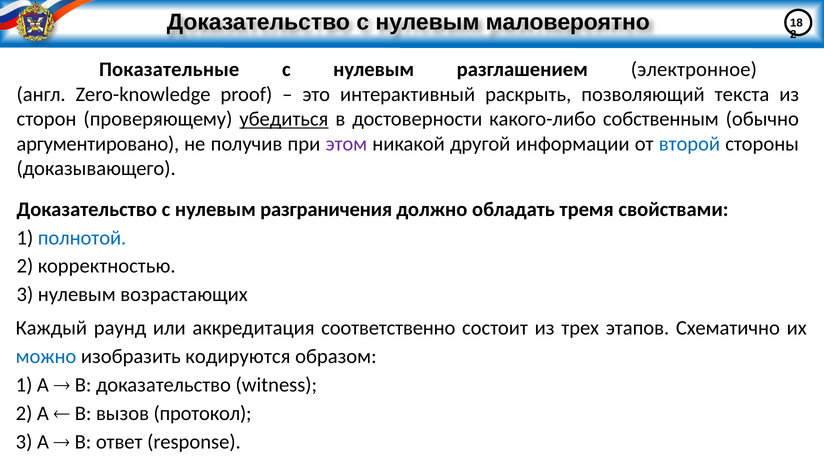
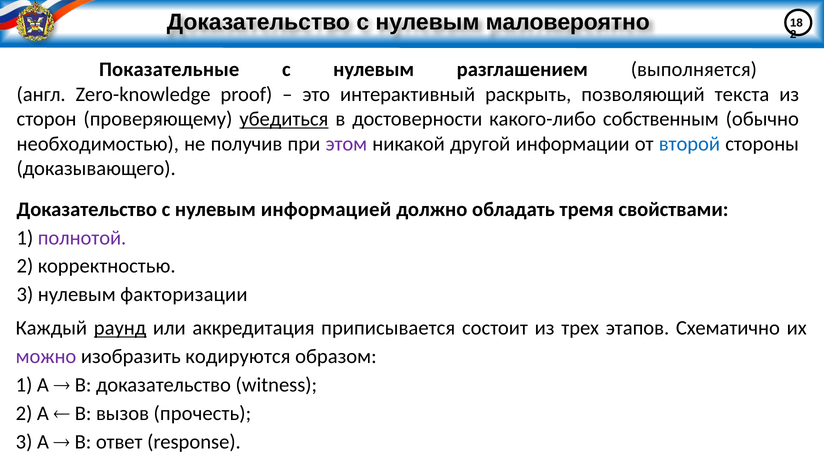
электронное: электронное -> выполняется
аргументировано: аргументировано -> необходимостью
разграничения: разграничения -> информацией
полнотой colour: blue -> purple
возрастающих: возрастающих -> факторизации
раунд underline: none -> present
соответственно: соответственно -> приписывается
можно colour: blue -> purple
протокол: протокол -> прочесть
